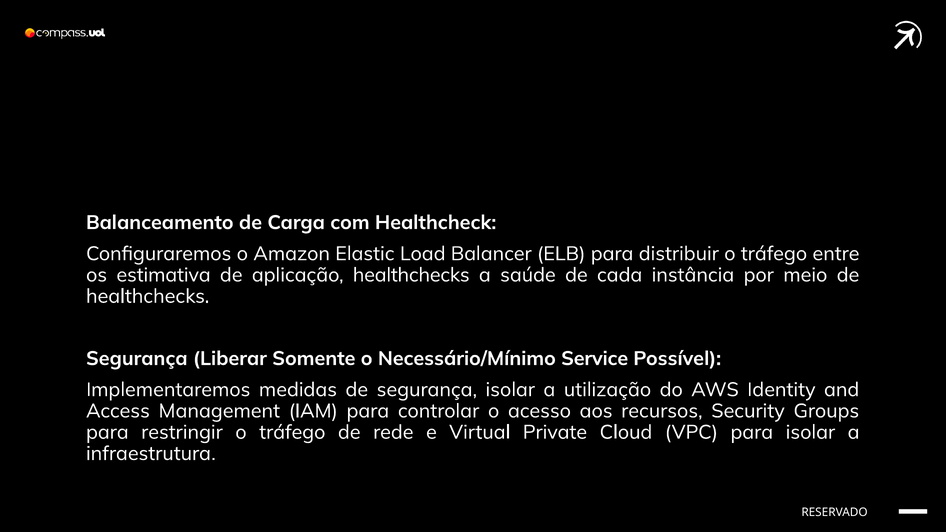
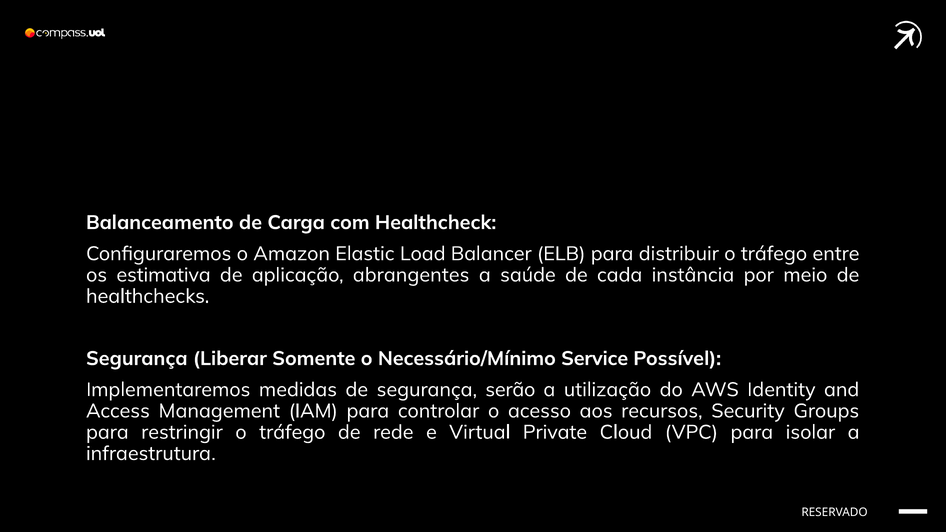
aplicação healthchecks: healthchecks -> abrangentes
segurança isolar: isolar -> serão
